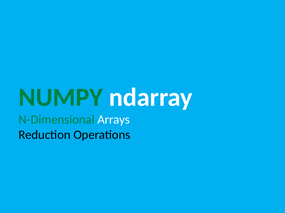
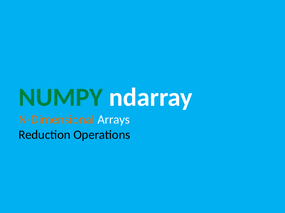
N-Dimensional colour: green -> orange
